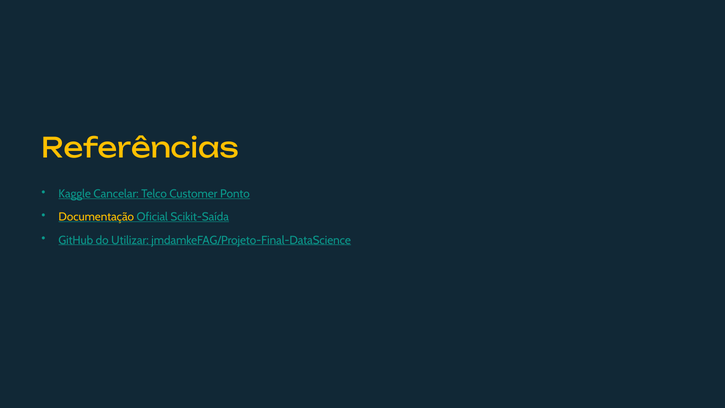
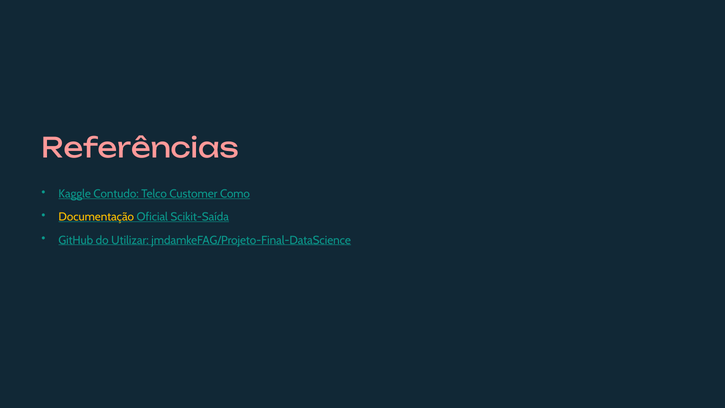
Referências colour: yellow -> pink
Cancelar: Cancelar -> Contudo
Ponto: Ponto -> Como
